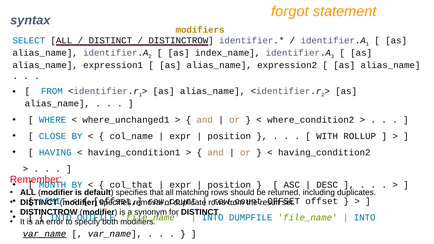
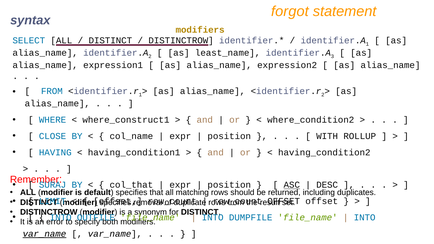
index_name: index_name -> least_name
where_unchanged1: where_unchanged1 -> where_construct1
MONTH: MONTH -> SURAJ
ASC underline: none -> present
